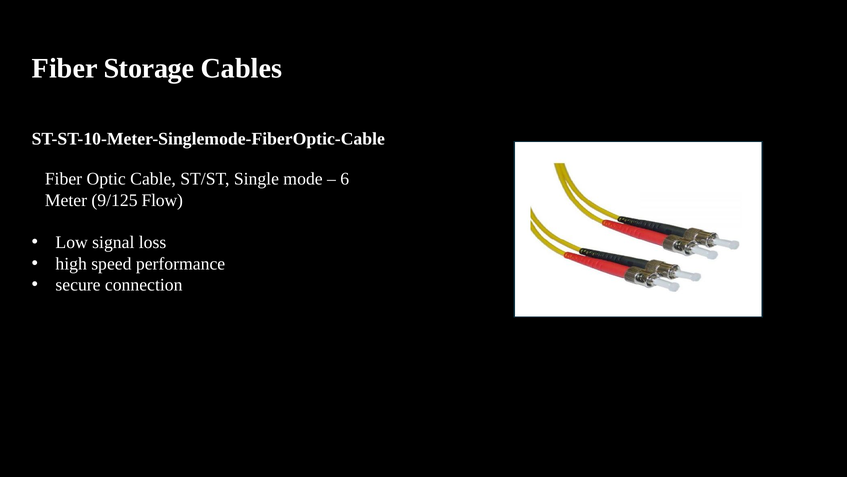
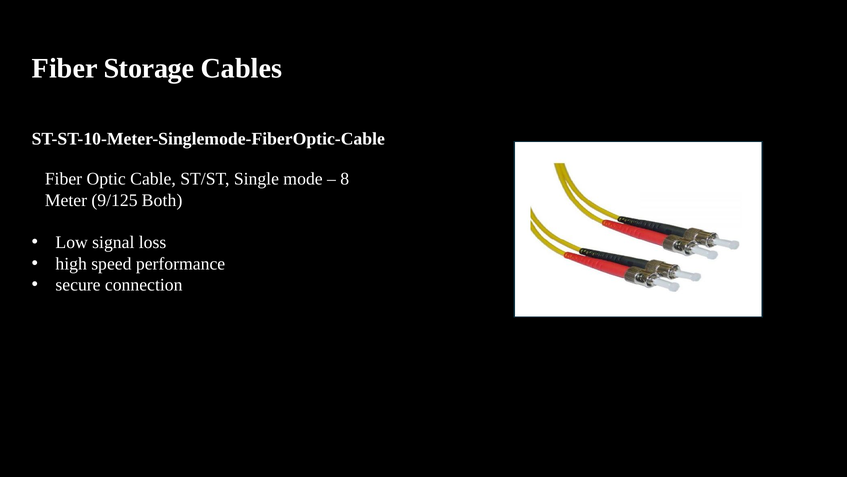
6: 6 -> 8
Flow: Flow -> Both
